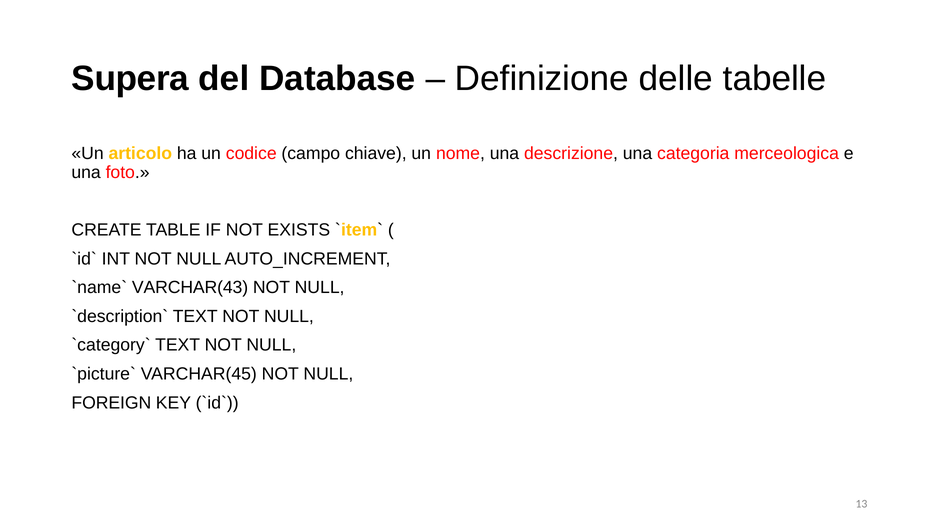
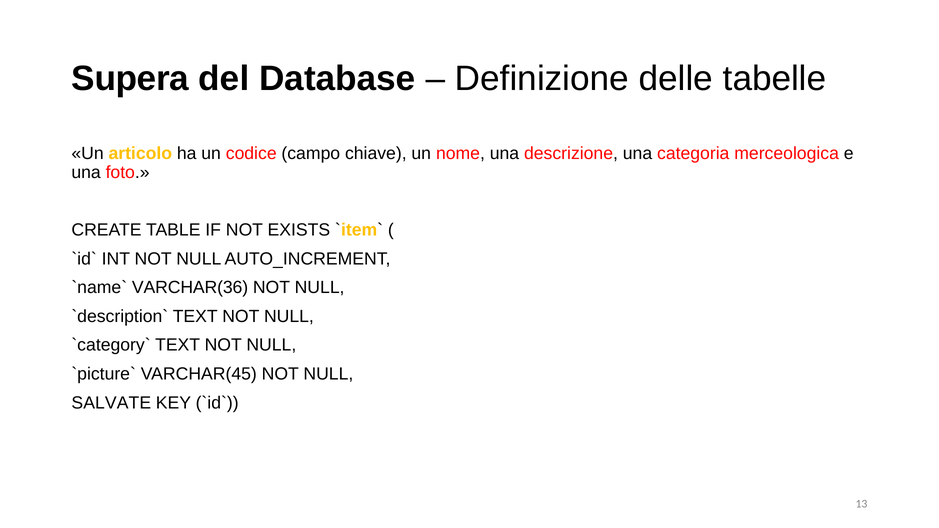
VARCHAR(43: VARCHAR(43 -> VARCHAR(36
FOREIGN: FOREIGN -> SALVATE
